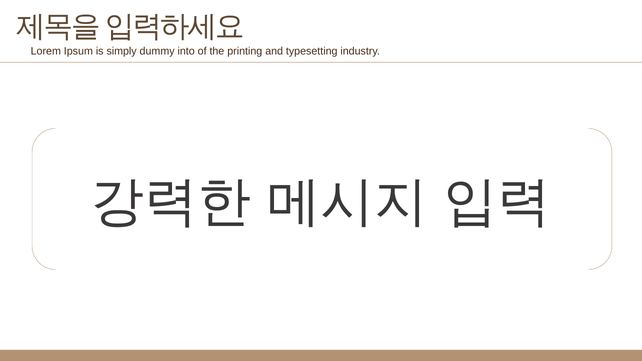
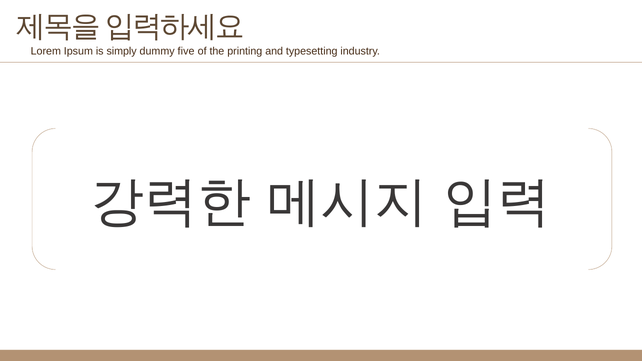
into: into -> five
